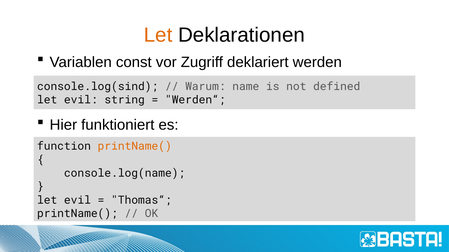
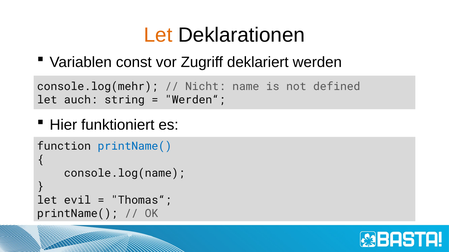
console.log(sind: console.log(sind -> console.log(mehr
Warum: Warum -> Nicht
evil at (81, 100): evil -> auch
printName( at (135, 147) colour: orange -> blue
